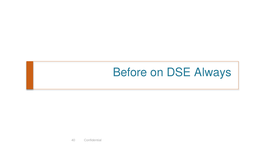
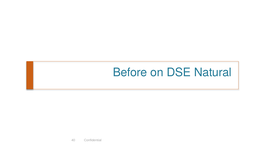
Always: Always -> Natural
